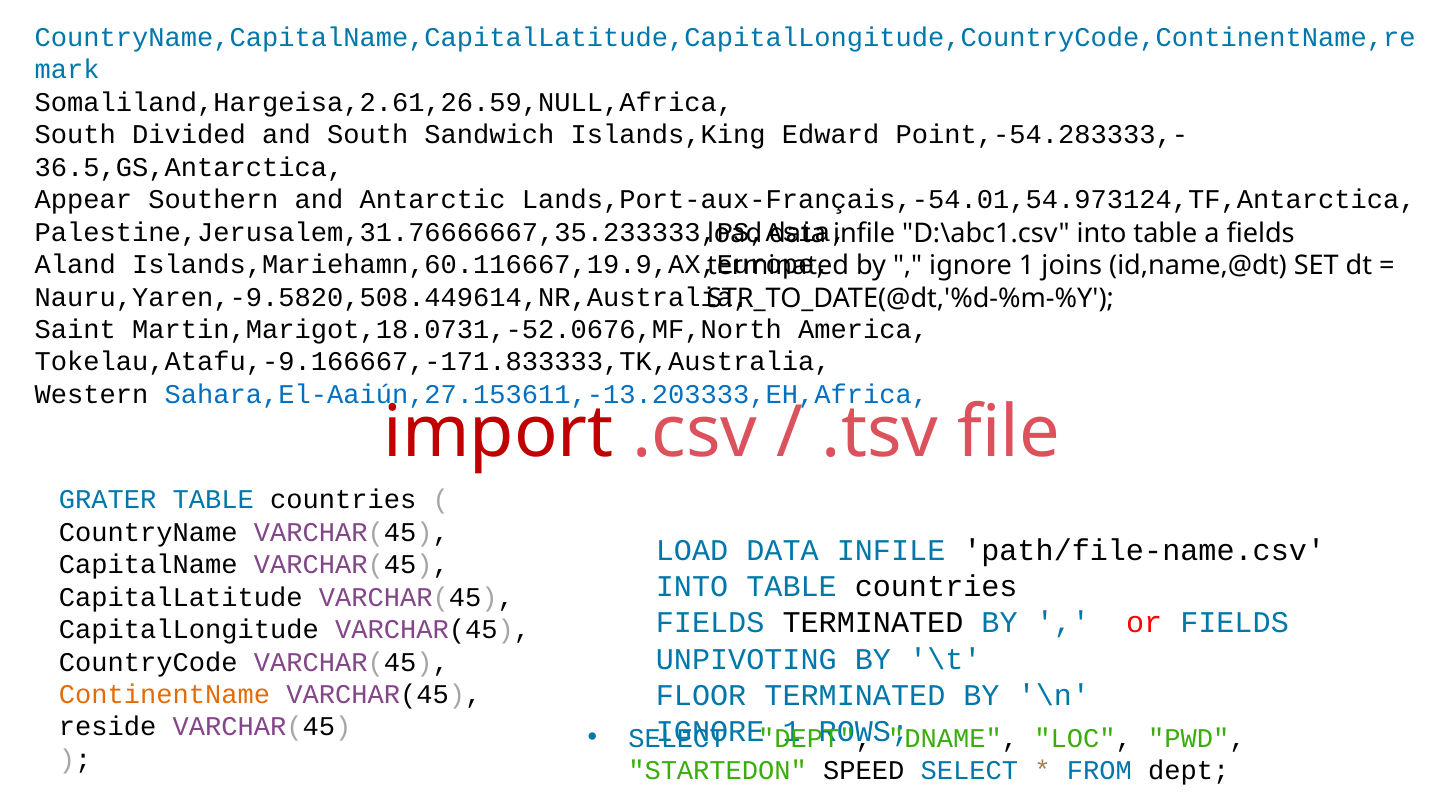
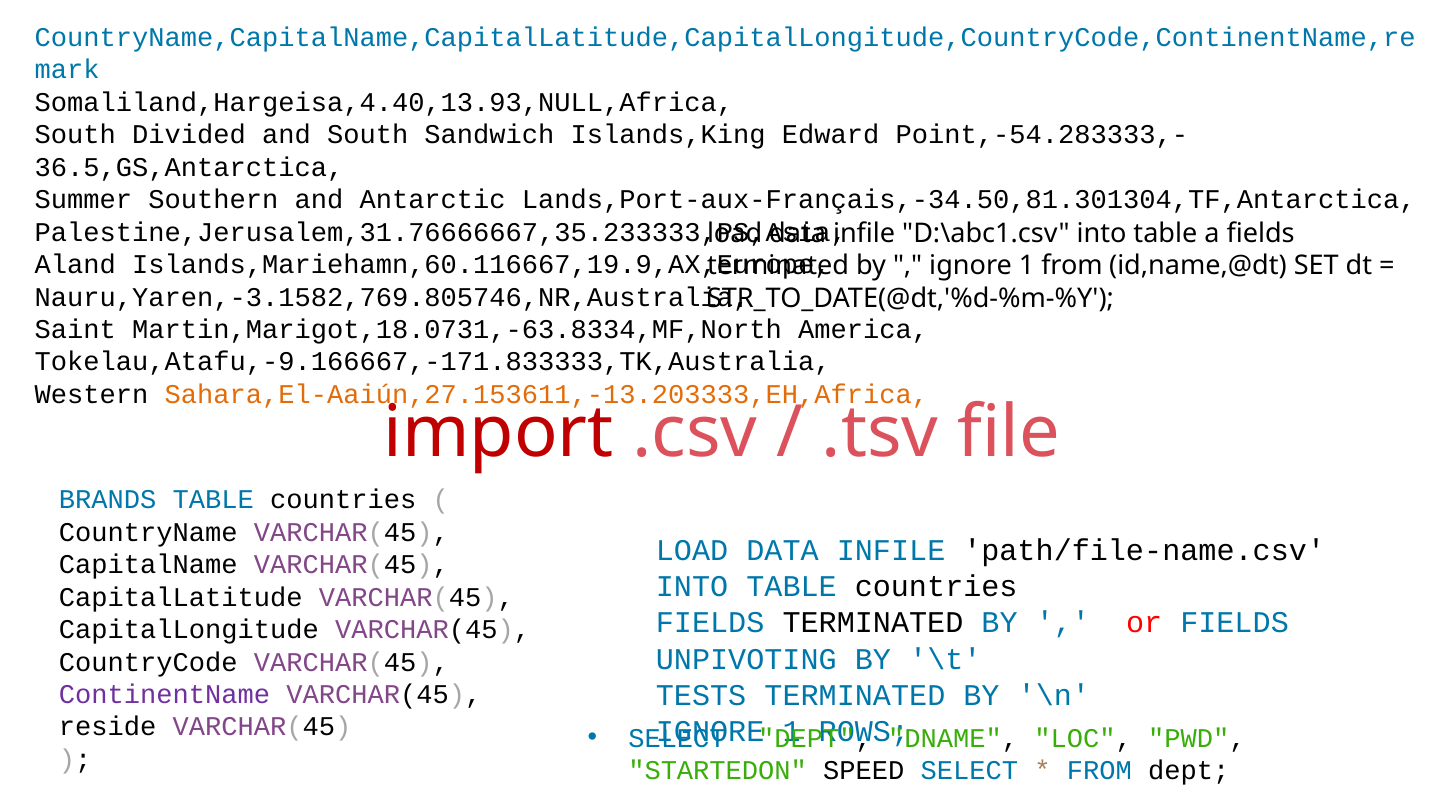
Somaliland,Hargeisa,2.61,26.59,NULL,Africa: Somaliland,Hargeisa,2.61,26.59,NULL,Africa -> Somaliland,Hargeisa,4.40,13.93,NULL,Africa
Appear: Appear -> Summer
Lands,Port-aux-Français,-54.01,54.973124,TF,Antarctica: Lands,Port-aux-Français,-54.01,54.973124,TF,Antarctica -> Lands,Port-aux-Français,-34.50,81.301304,TF,Antarctica
1 joins: joins -> from
Nauru,Yaren,-9.5820,508.449614,NR,Australia: Nauru,Yaren,-9.5820,508.449614,NR,Australia -> Nauru,Yaren,-3.1582,769.805746,NR,Australia
Martin,Marigot,18.0731,-52.0676,MF,North: Martin,Marigot,18.0731,-52.0676,MF,North -> Martin,Marigot,18.0731,-63.8334,MF,North
Sahara,El-Aaiún,27.153611,-13.203333,EH,Africa colour: blue -> orange
GRATER: GRATER -> BRANDS
FLOOR: FLOOR -> TESTS
ContinentName colour: orange -> purple
